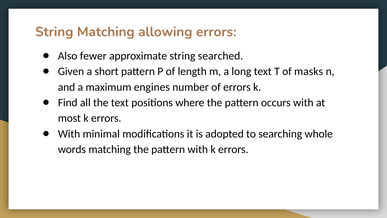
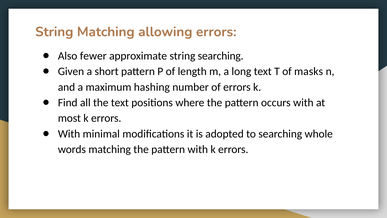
string searched: searched -> searching
engines: engines -> hashing
